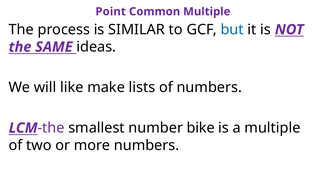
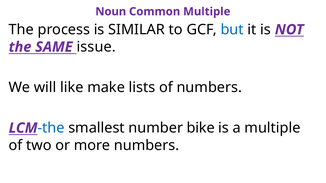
Point: Point -> Noun
ideas: ideas -> issue
the at (51, 128) colour: purple -> blue
